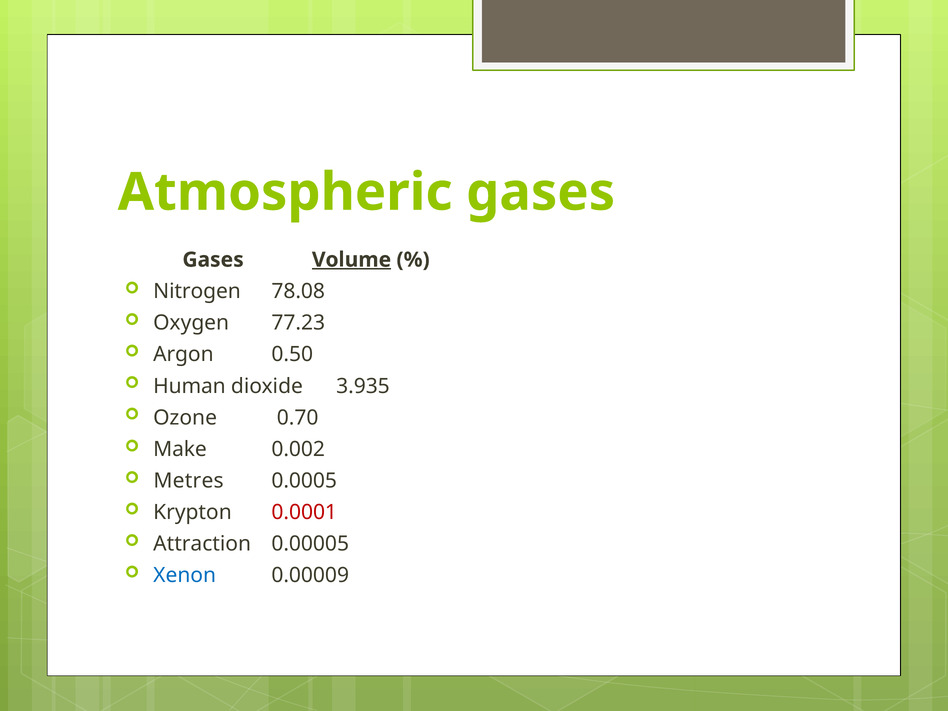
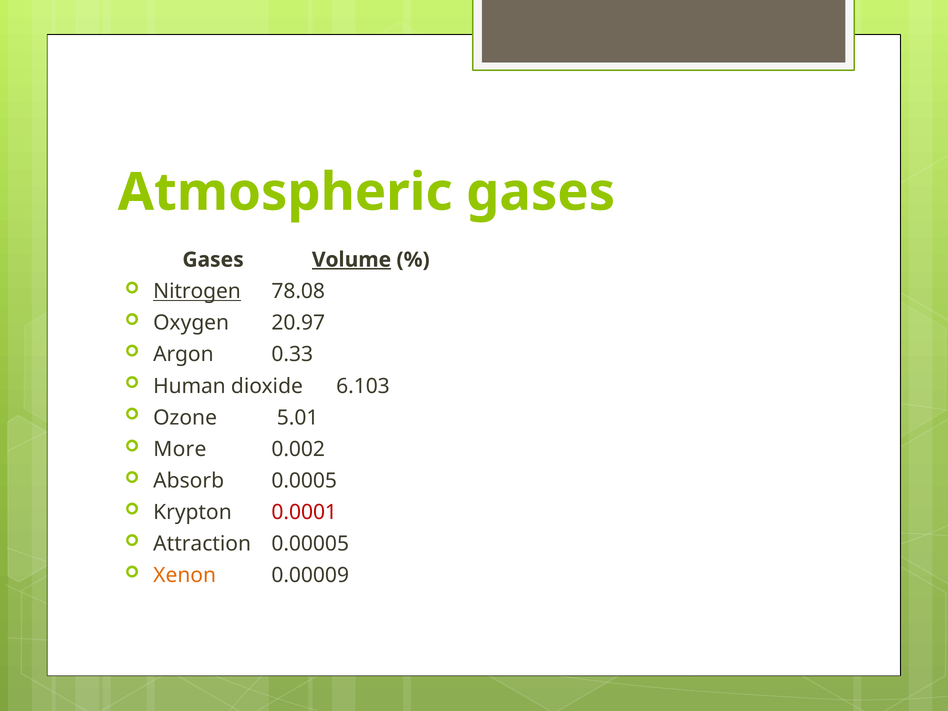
Nitrogen underline: none -> present
77.23: 77.23 -> 20.97
0.50: 0.50 -> 0.33
3.935: 3.935 -> 6.103
0.70: 0.70 -> 5.01
Make: Make -> More
Metres: Metres -> Absorb
Xenon colour: blue -> orange
